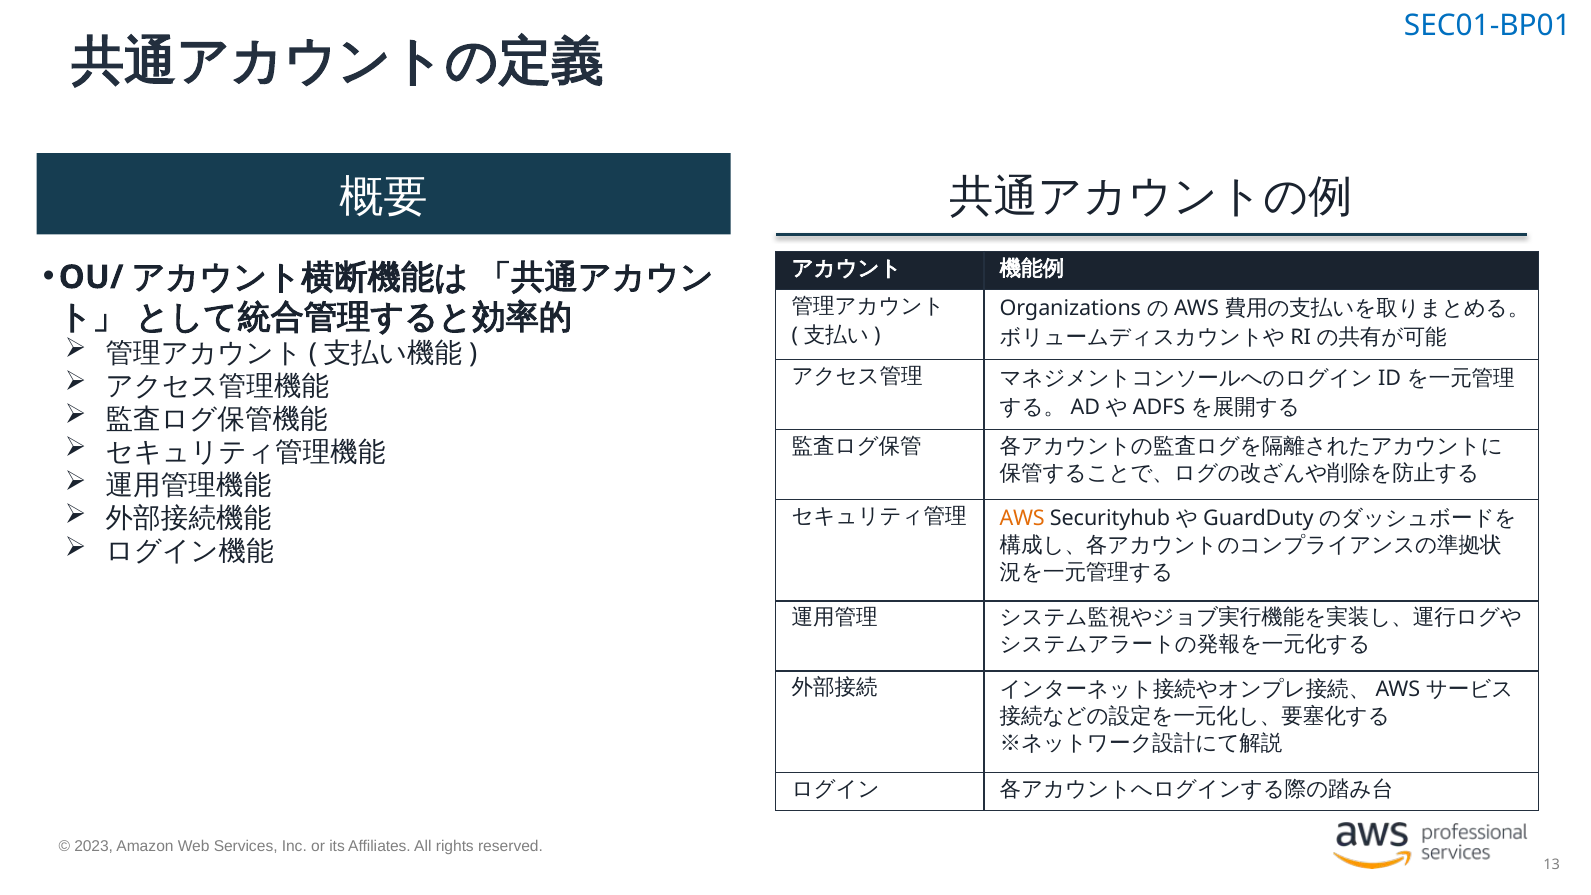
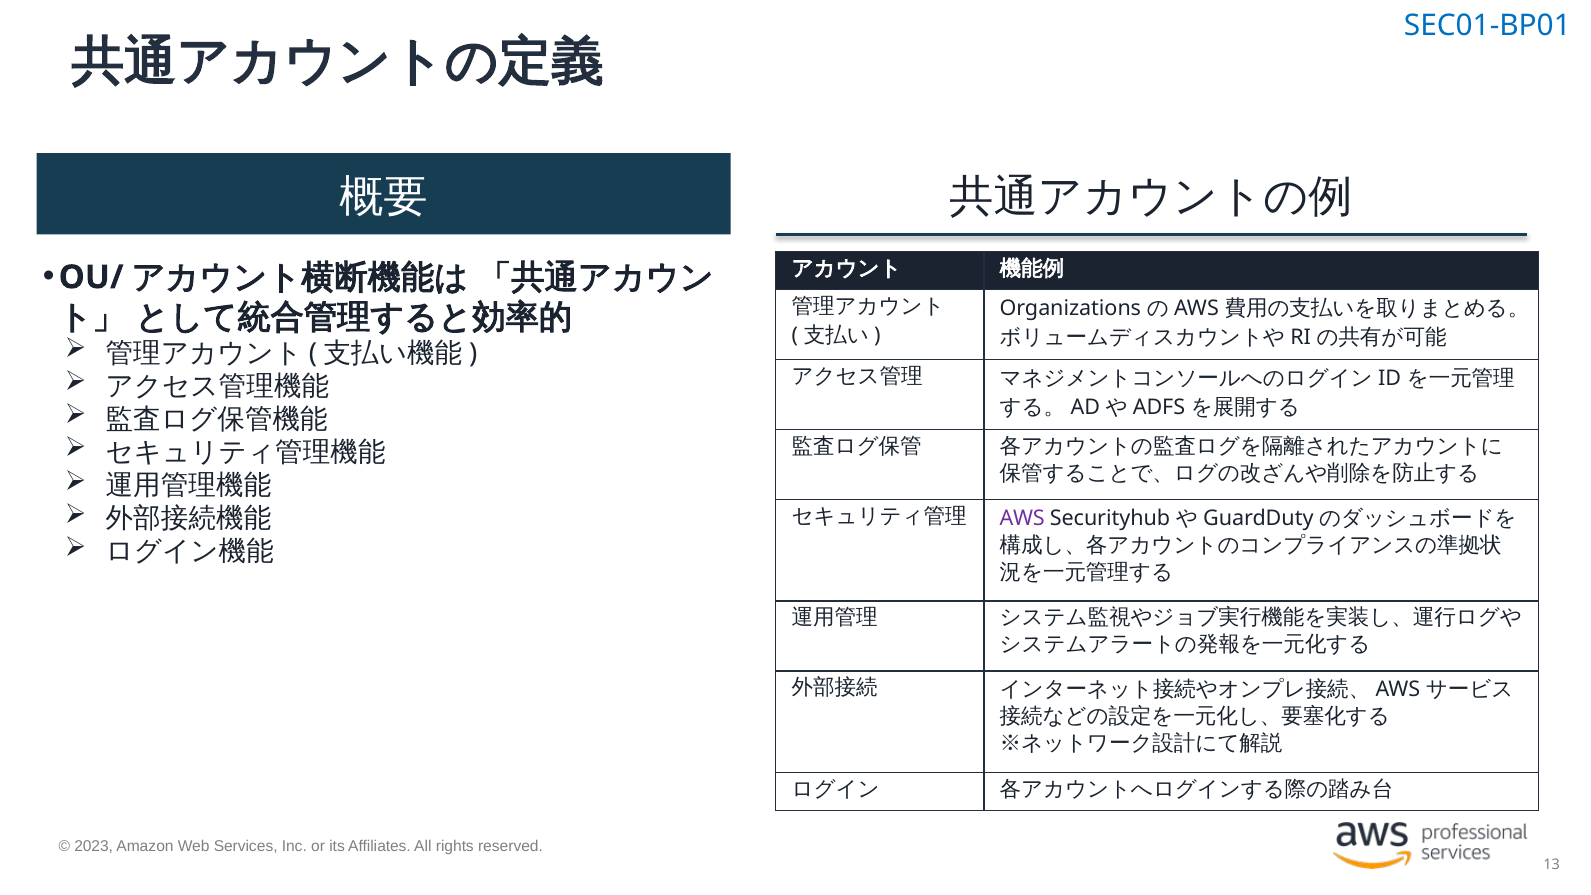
AWS colour: orange -> purple
